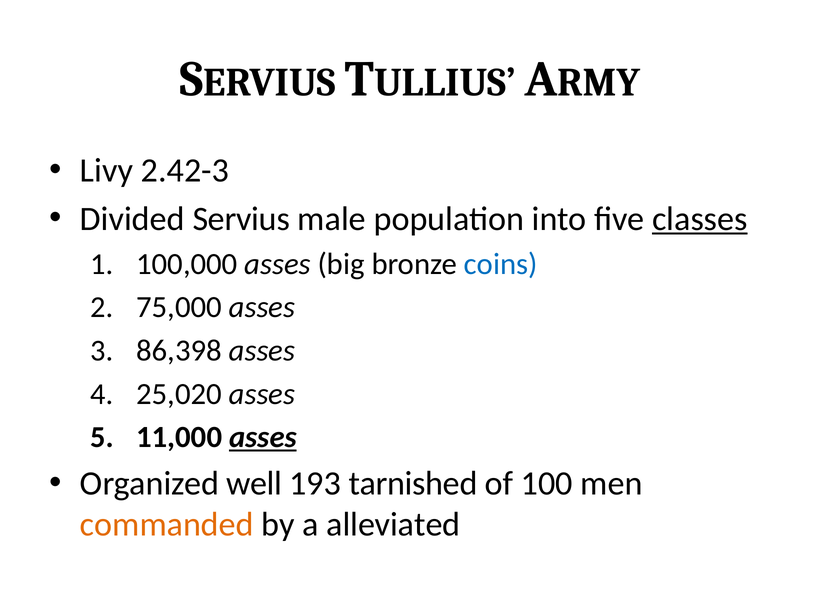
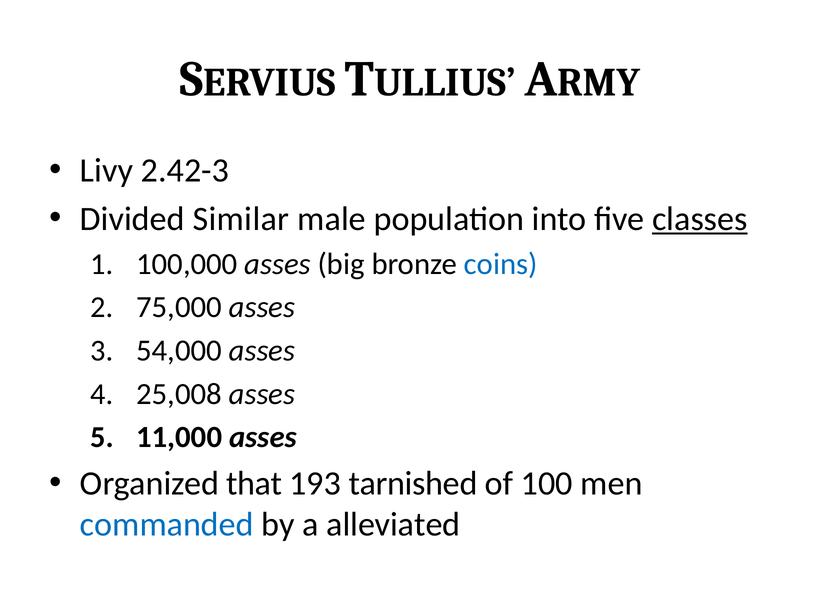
Servius: Servius -> Similar
86,398: 86,398 -> 54,000
25,020: 25,020 -> 25,008
asses at (263, 437) underline: present -> none
well: well -> that
commanded colour: orange -> blue
